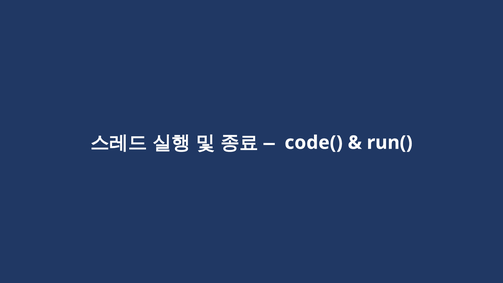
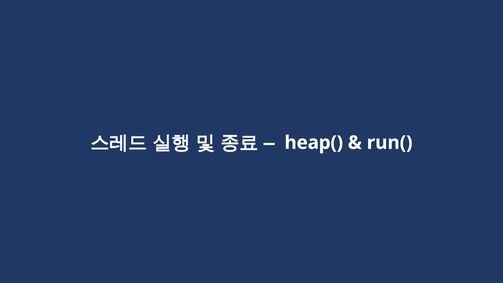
code(: code( -> heap(
